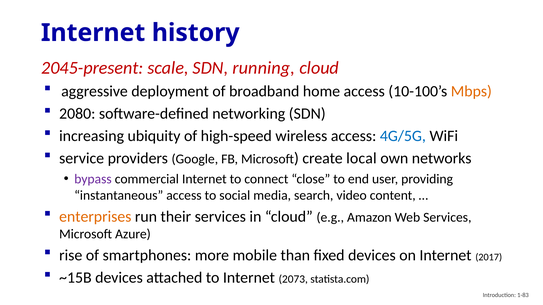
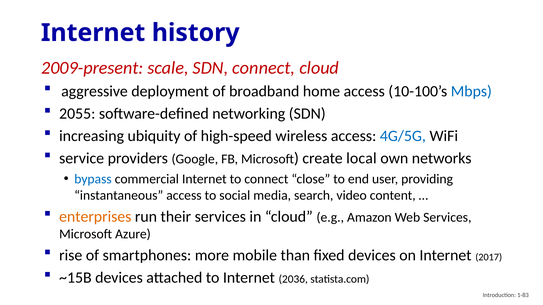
2045-present: 2045-present -> 2009-present
SDN running: running -> connect
Mbps colour: orange -> blue
2080: 2080 -> 2055
bypass colour: purple -> blue
2073: 2073 -> 2036
